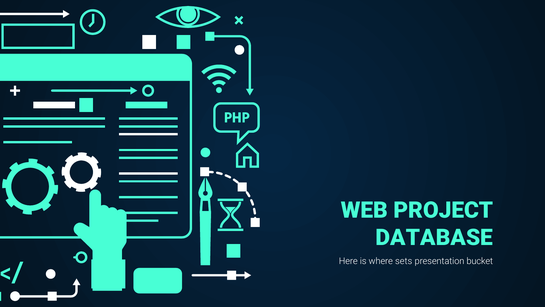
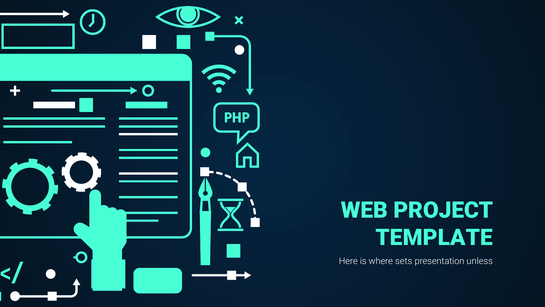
DATABASE: DATABASE -> TEMPLATE
bucket: bucket -> unless
